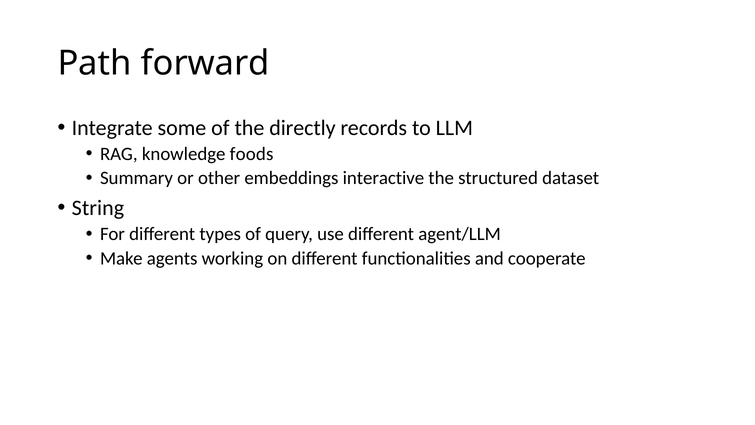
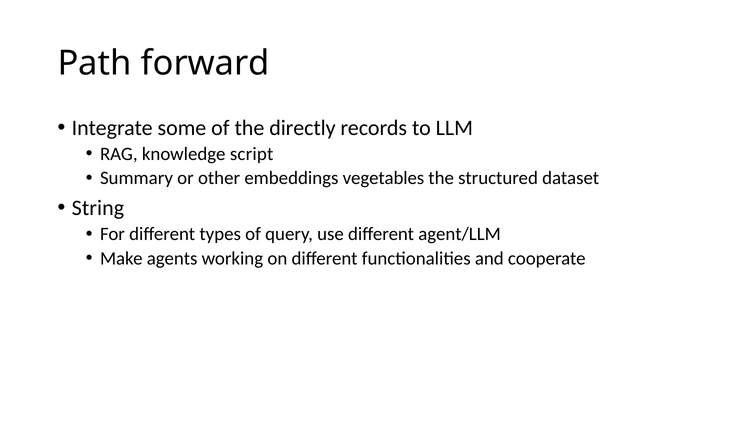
foods: foods -> script
interactive: interactive -> vegetables
